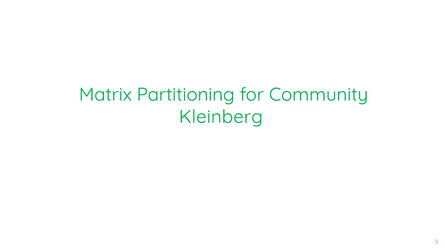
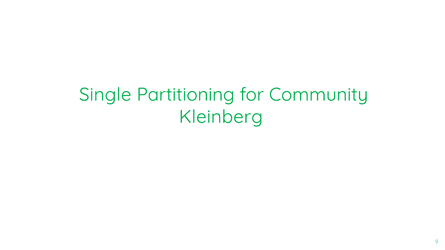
Matrix: Matrix -> Single
